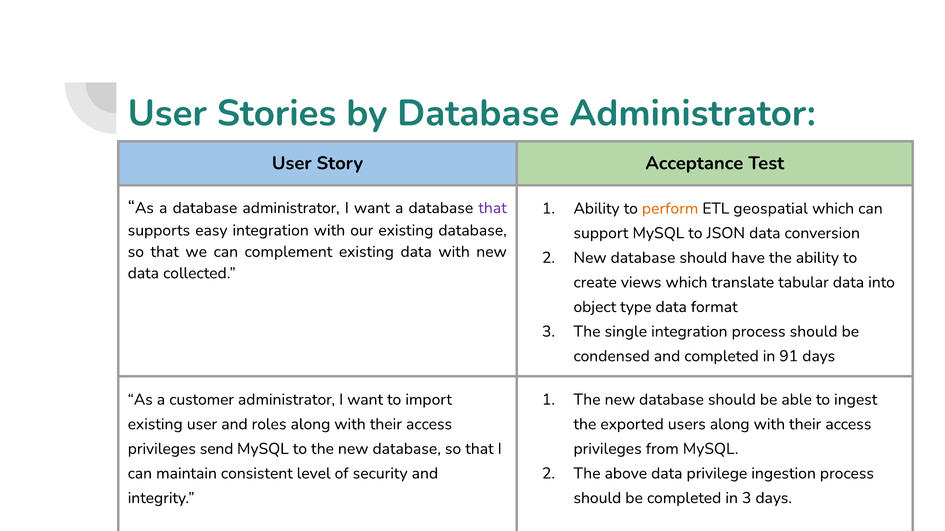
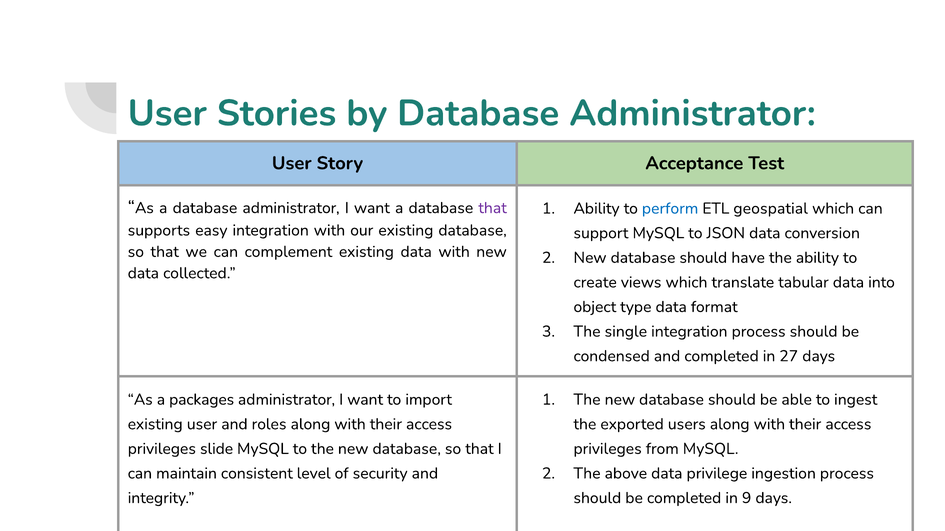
perform colour: orange -> blue
91: 91 -> 27
customer: customer -> packages
send: send -> slide
in 3: 3 -> 9
